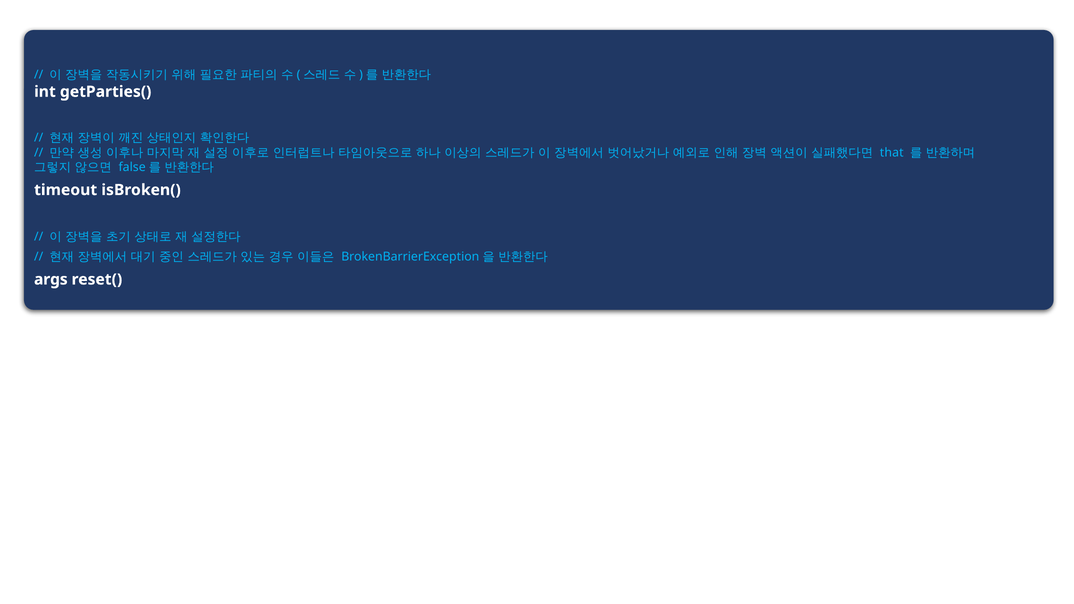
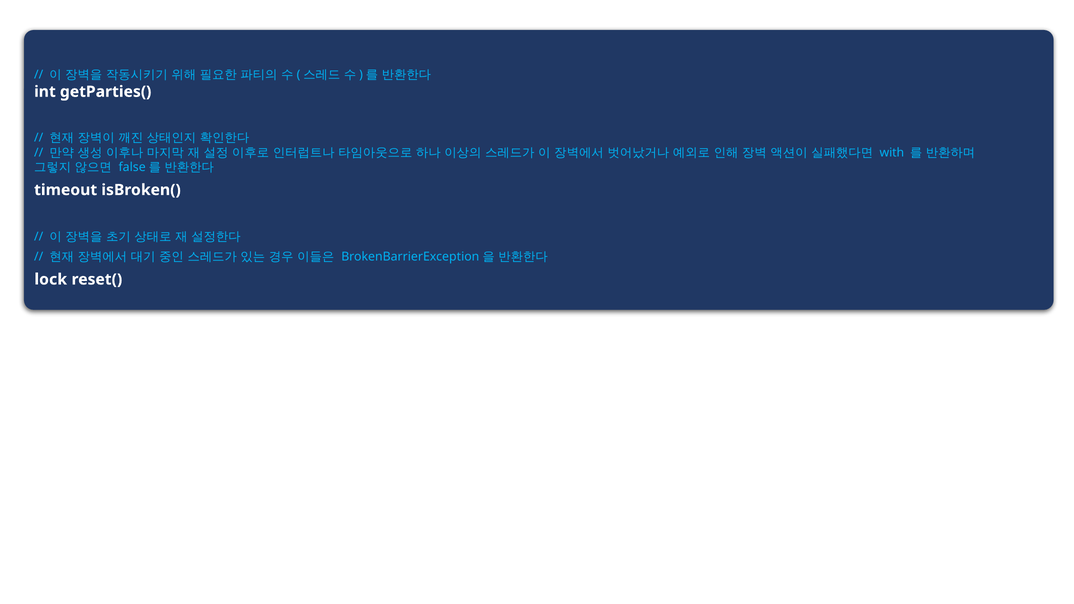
that: that -> with
args: args -> lock
